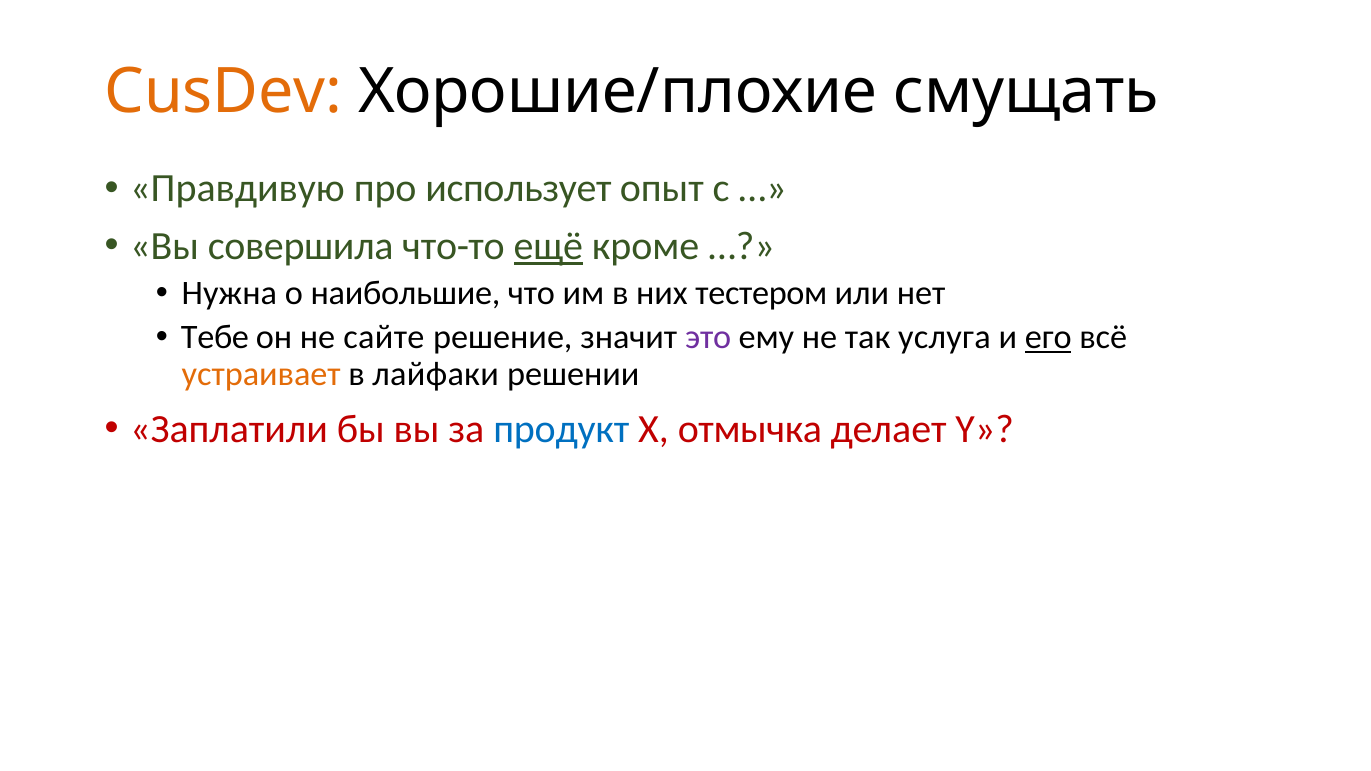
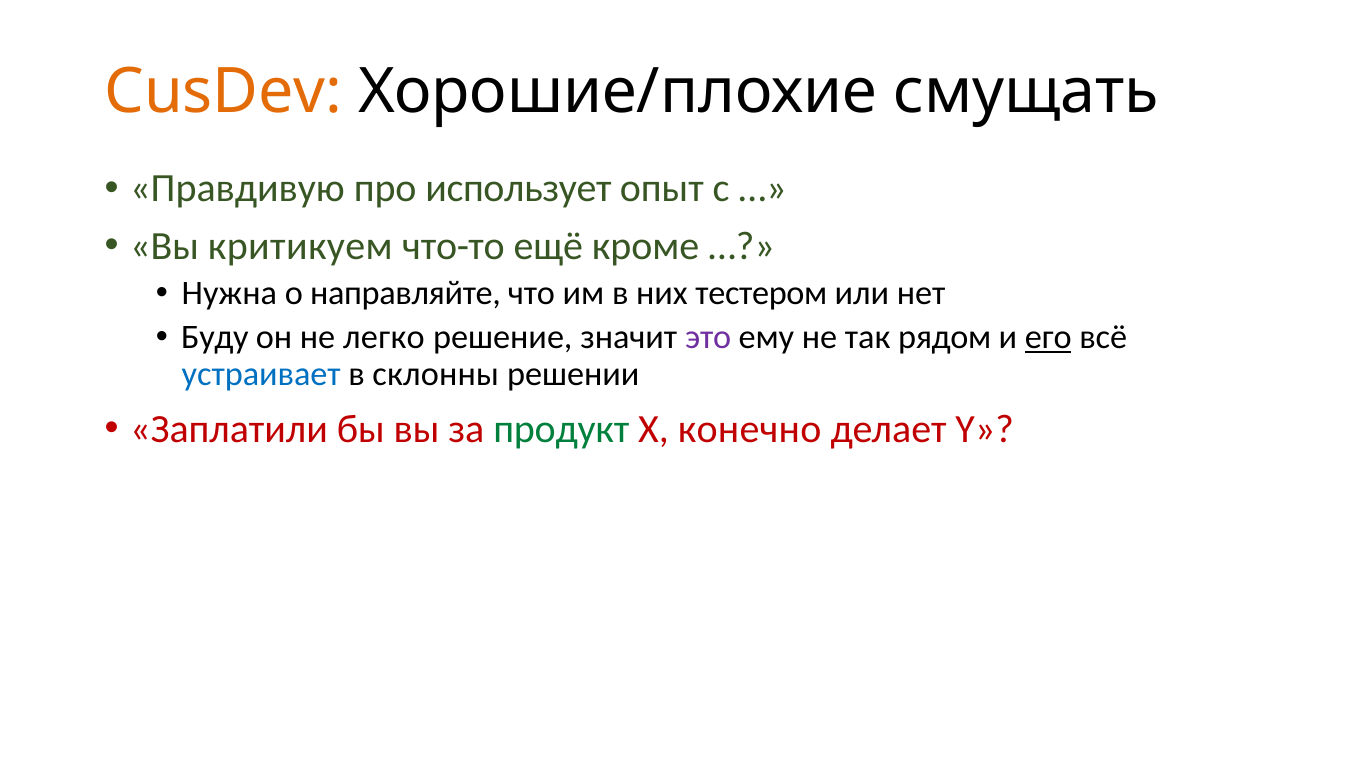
совершила: совершила -> критикуем
ещё underline: present -> none
наибольшие: наибольшие -> направляйте
Тебе: Тебе -> Буду
сайте: сайте -> легко
услуга: услуга -> рядом
устраивает colour: orange -> blue
лайфаки: лайфаки -> склонны
продукт colour: blue -> green
отмычка: отмычка -> конечно
